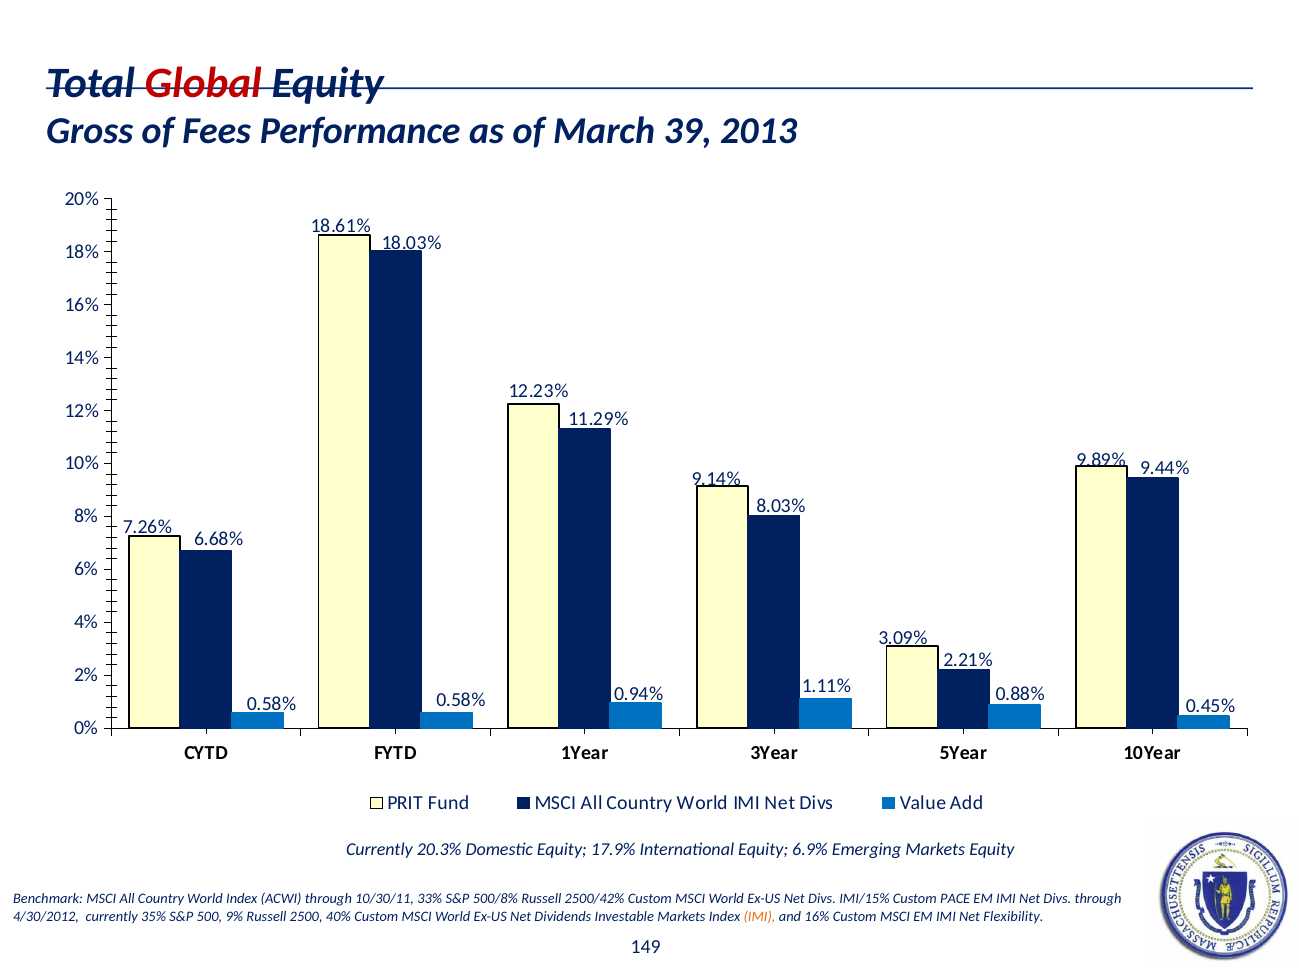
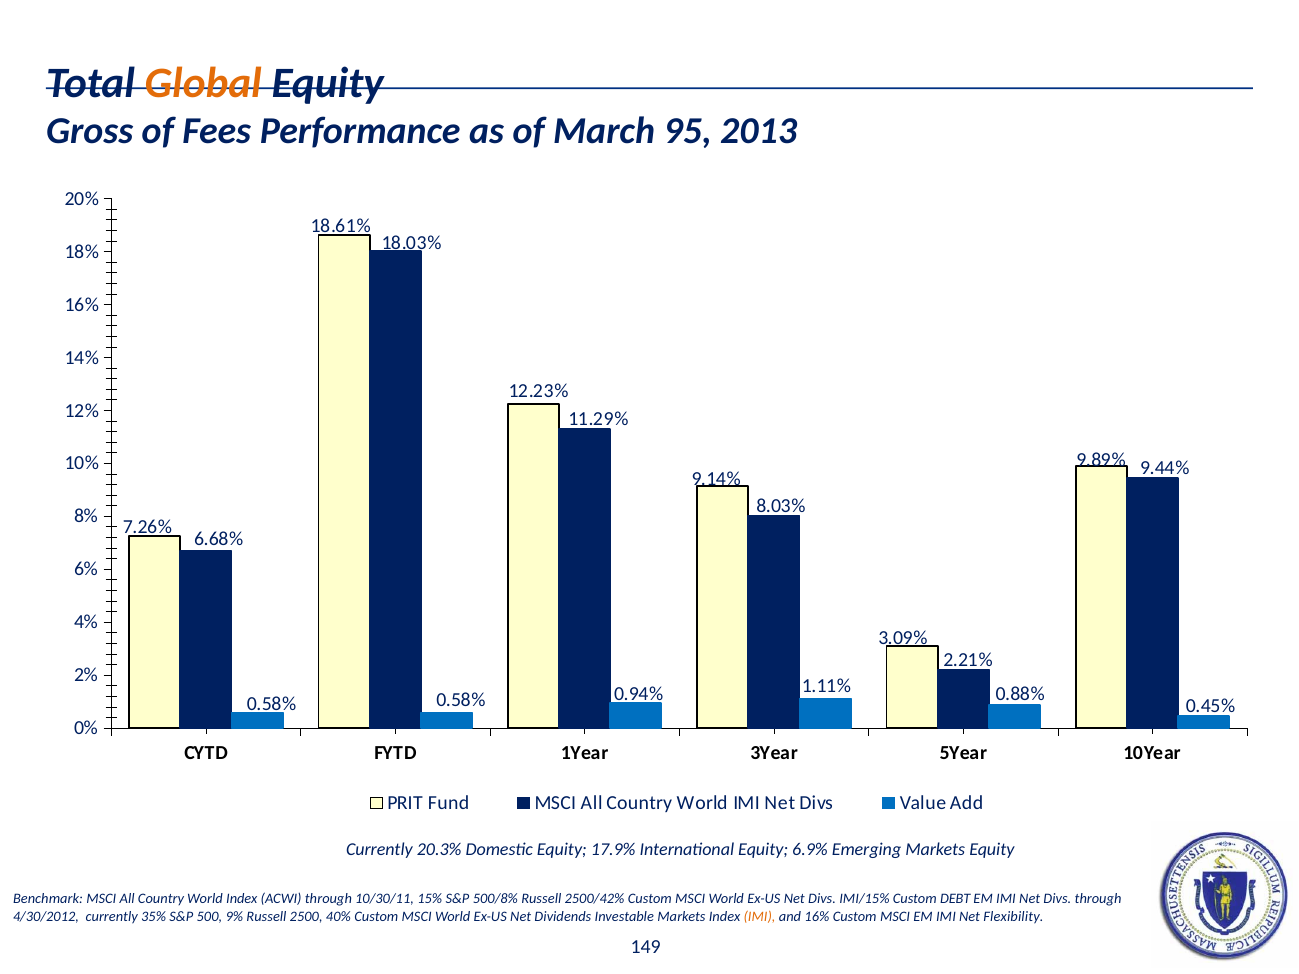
Global colour: red -> orange
39: 39 -> 95
33%: 33% -> 15%
PACE: PACE -> DEBT
